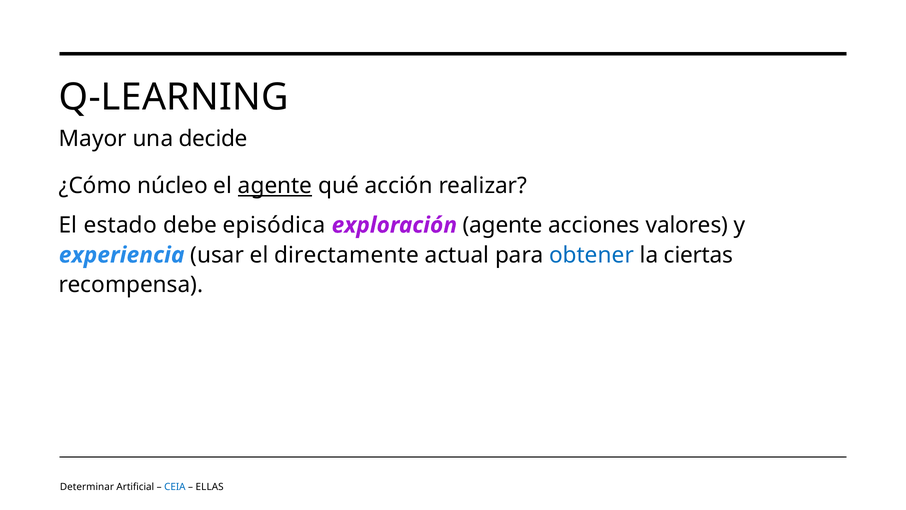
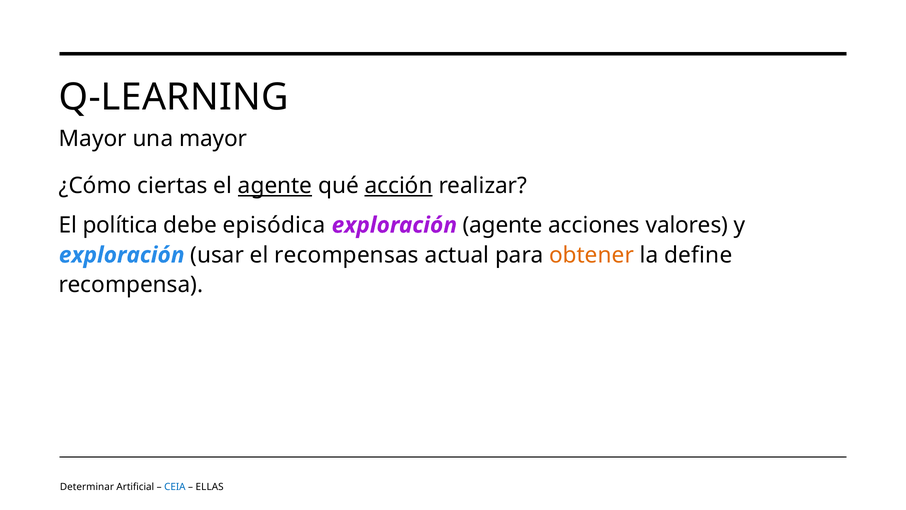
una decide: decide -> mayor
núcleo: núcleo -> ciertas
acción underline: none -> present
estado: estado -> política
experiencia at (122, 255): experiencia -> exploración
directamente: directamente -> recompensas
obtener colour: blue -> orange
ciertas: ciertas -> define
